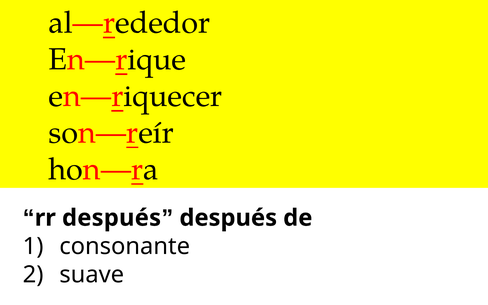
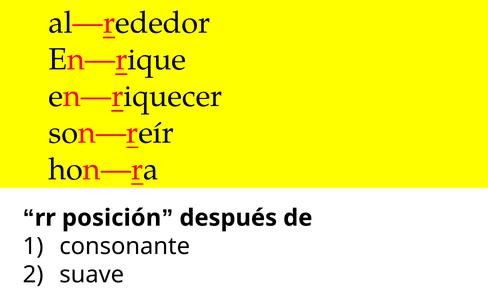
rr después: después -> posición
